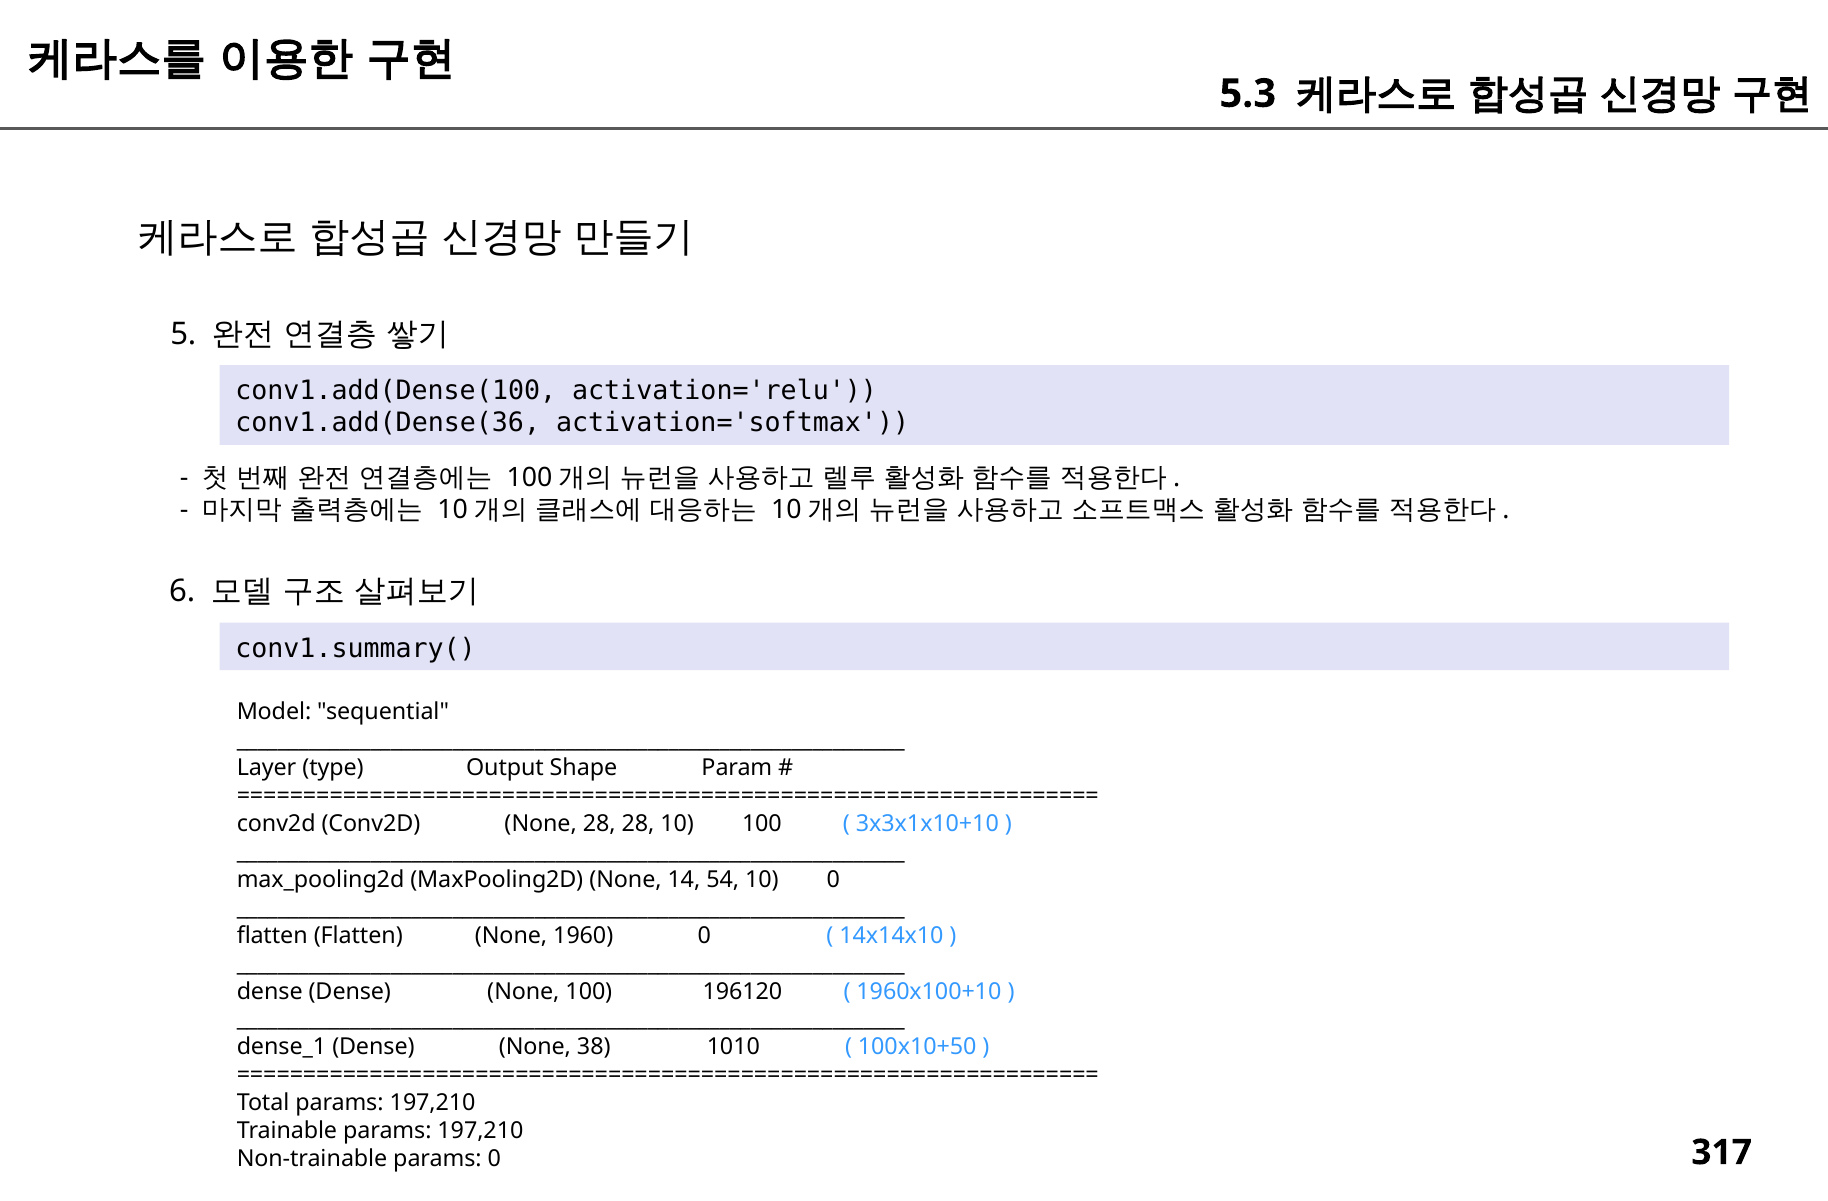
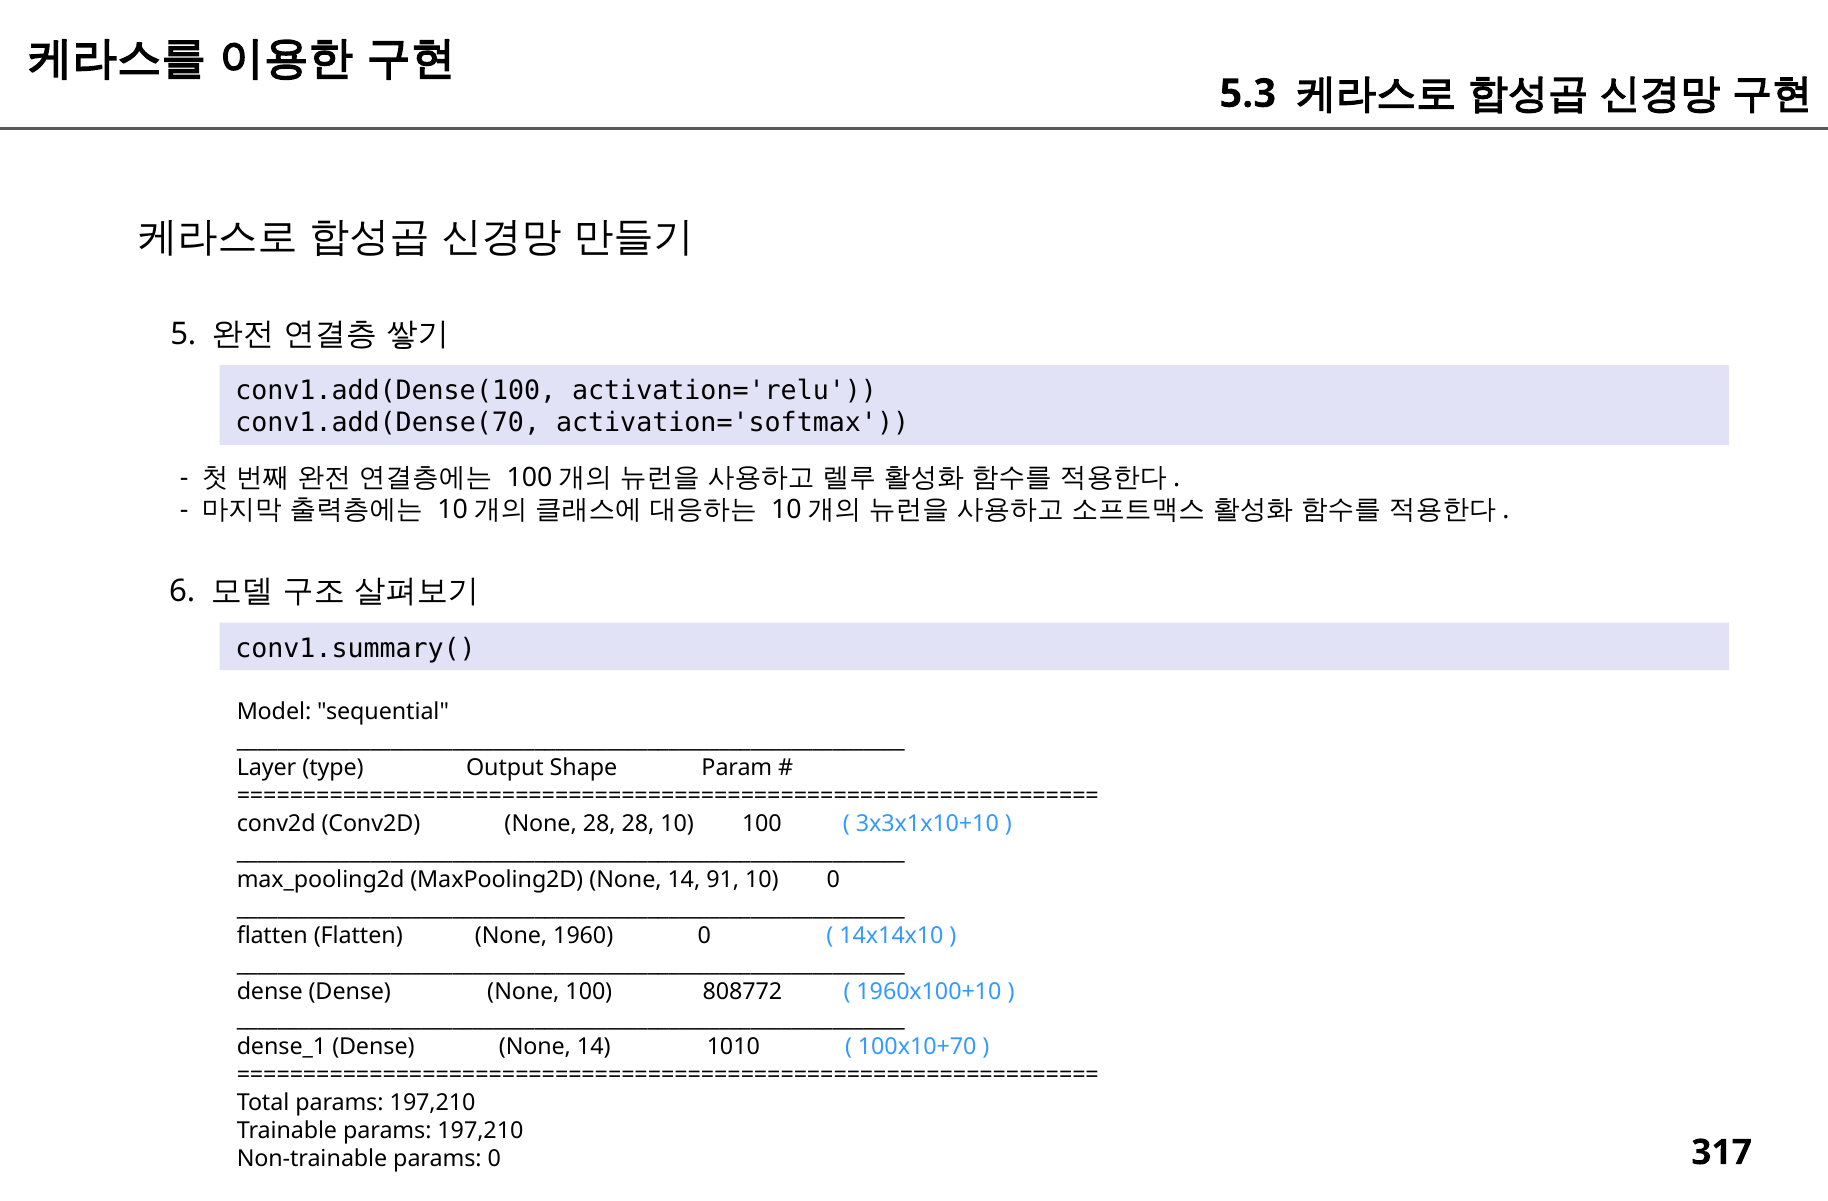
conv1.add(Dense(36: conv1.add(Dense(36 -> conv1.add(Dense(70
54: 54 -> 91
196120: 196120 -> 808772
Dense None 38: 38 -> 14
100x10+50: 100x10+50 -> 100x10+70
